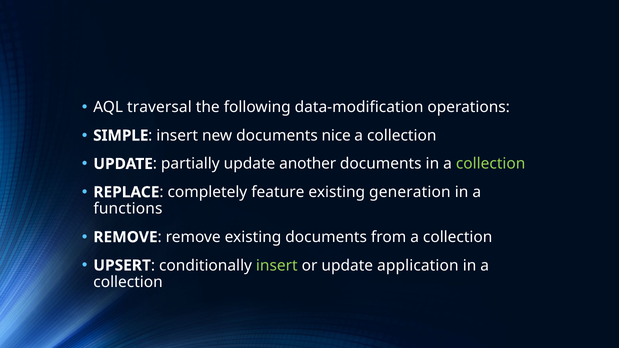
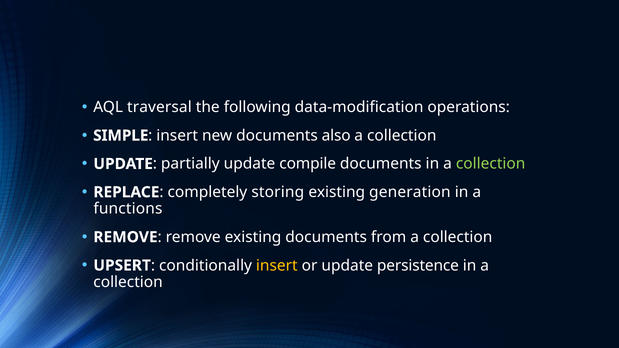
nice: nice -> also
another: another -> compile
feature: feature -> storing
insert at (277, 266) colour: light green -> yellow
application: application -> persistence
